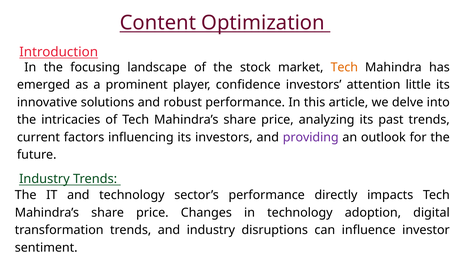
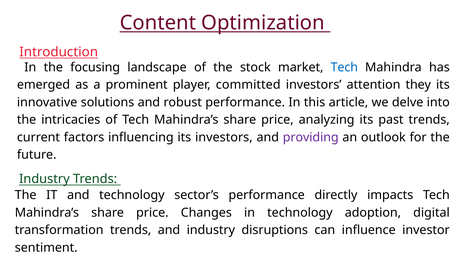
Tech at (344, 67) colour: orange -> blue
confidence: confidence -> committed
little: little -> they
